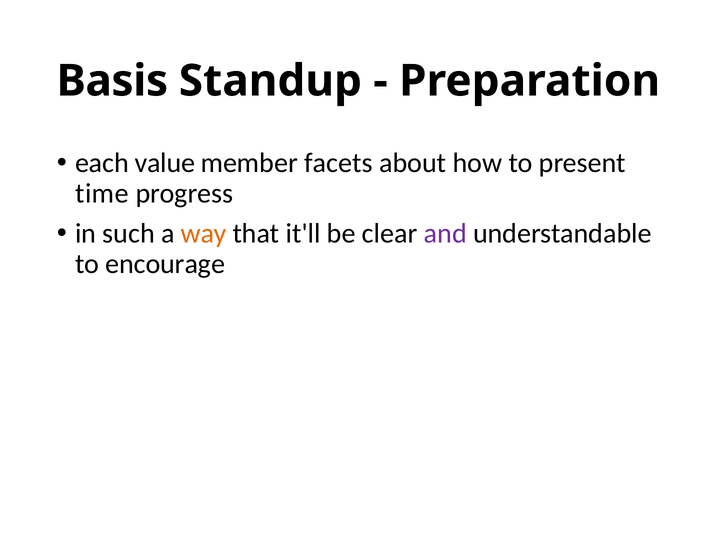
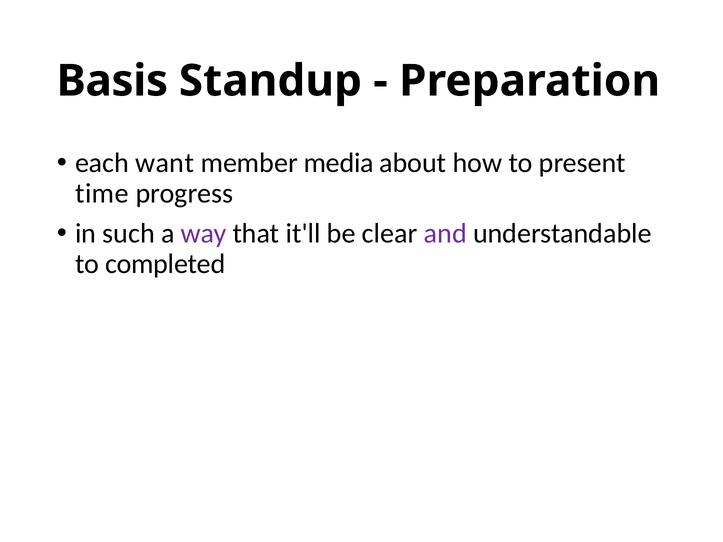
value: value -> want
facets: facets -> media
way colour: orange -> purple
encourage: encourage -> completed
